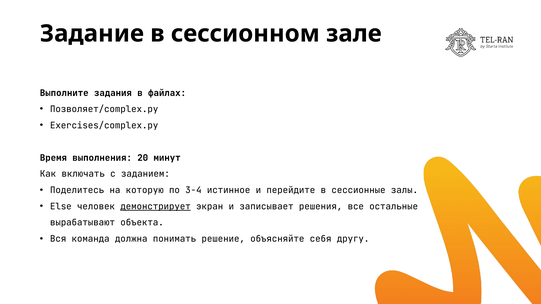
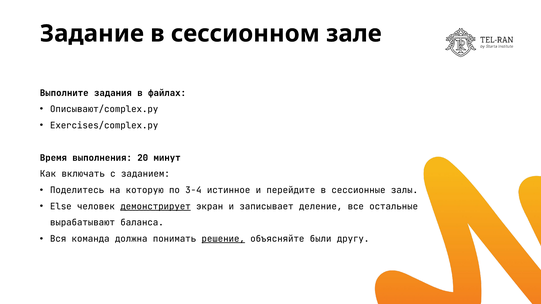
Позволяет/complex.py: Позволяет/complex.py -> Описывают/complex.py
решения: решения -> деление
объекта: объекта -> баланса
решение underline: none -> present
себя: себя -> были
